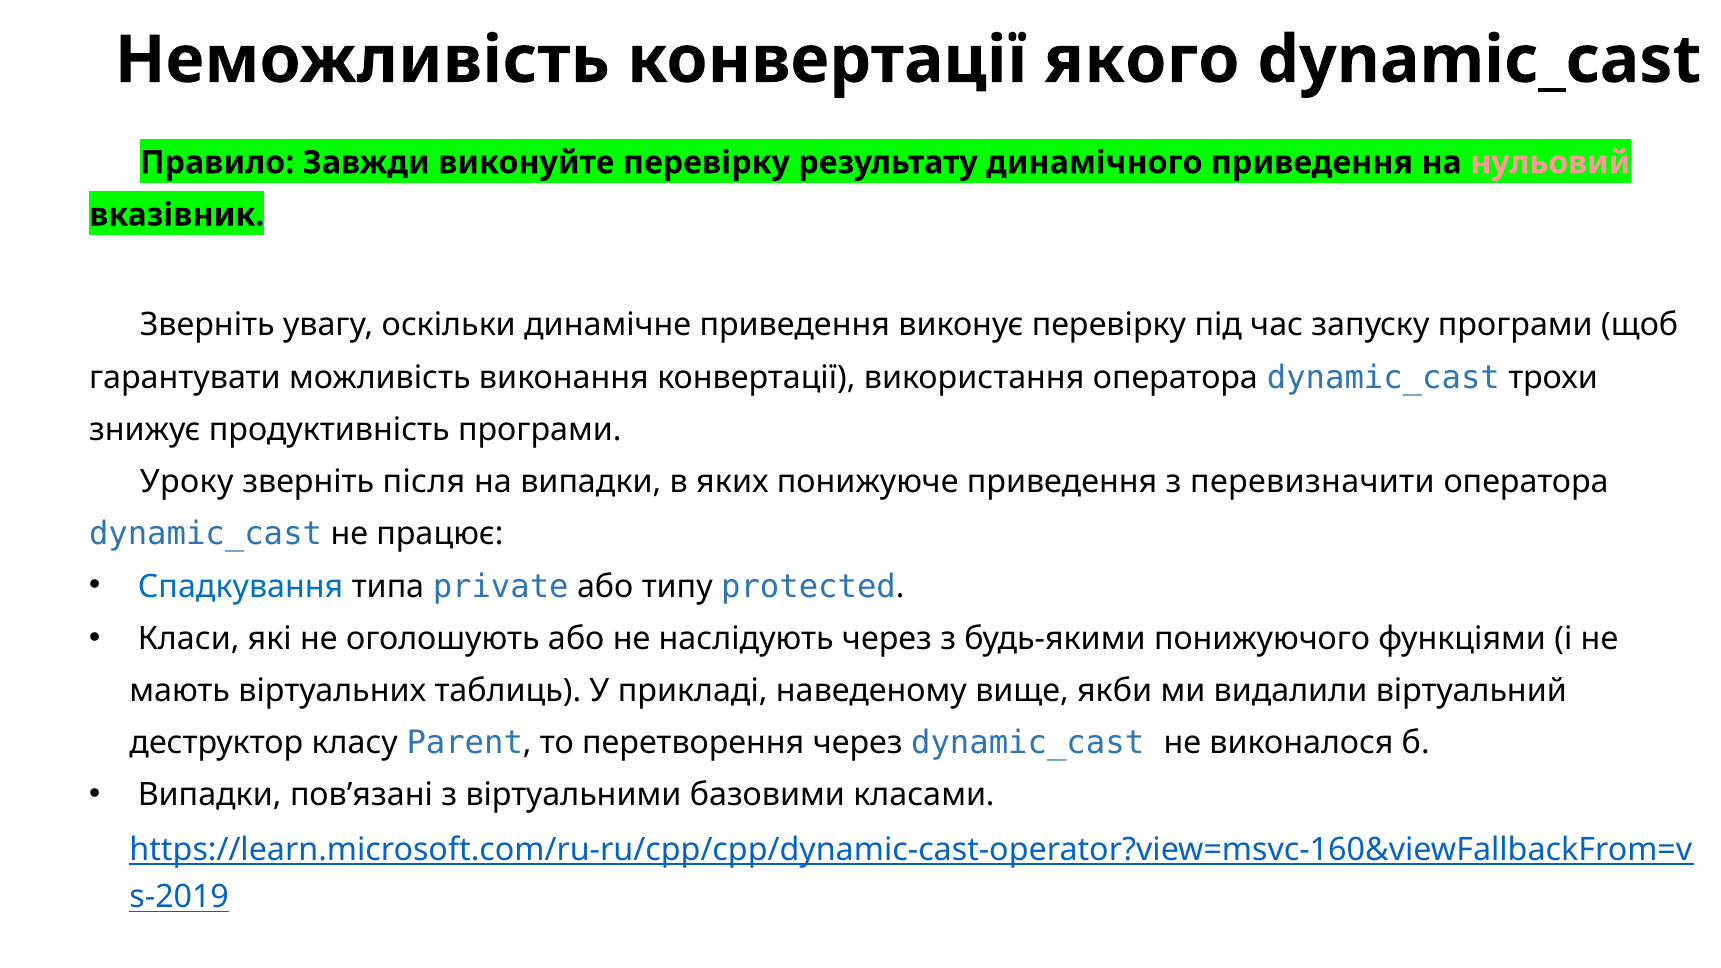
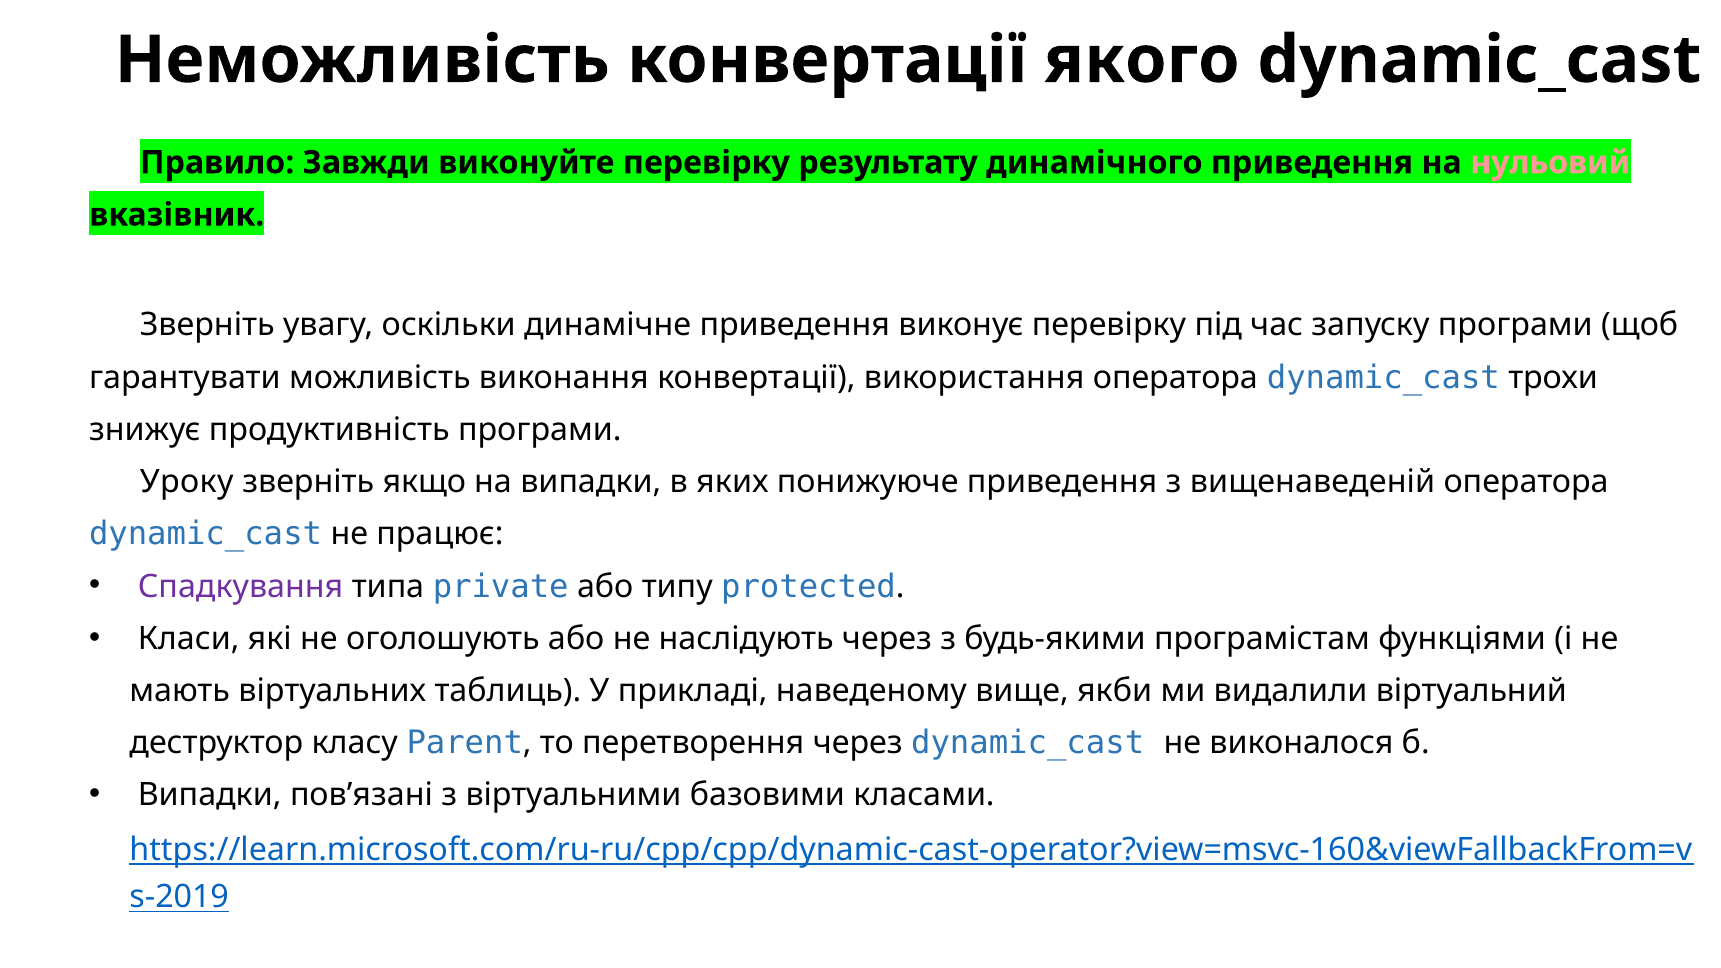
після: після -> якщо
перевизначити: перевизначити -> вищенаведеній
Спадкування colour: blue -> purple
понижуючого: понижуючого -> програмістам
